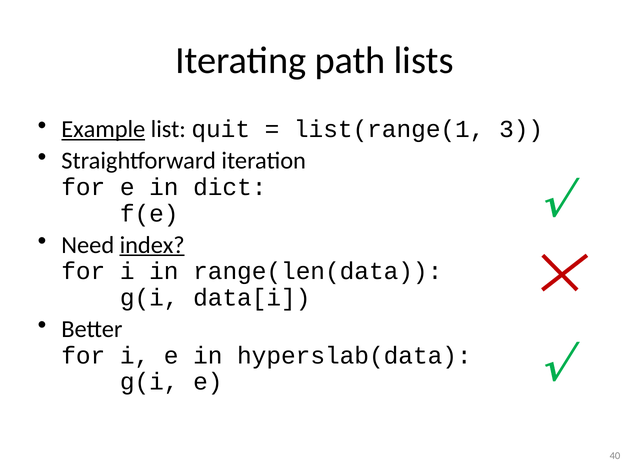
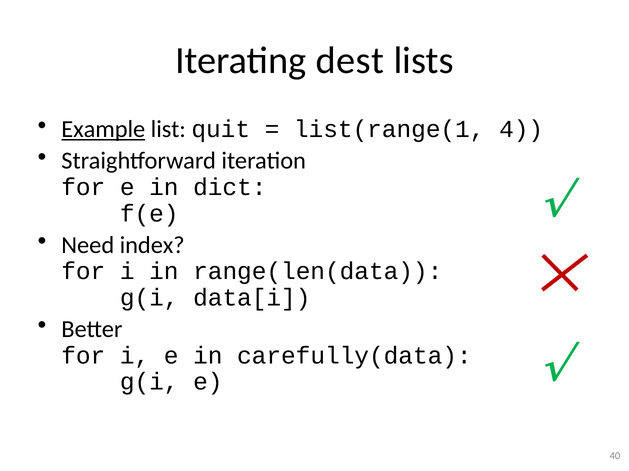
path: path -> dest
3: 3 -> 4
index underline: present -> none
hyperslab(data: hyperslab(data -> carefully(data
